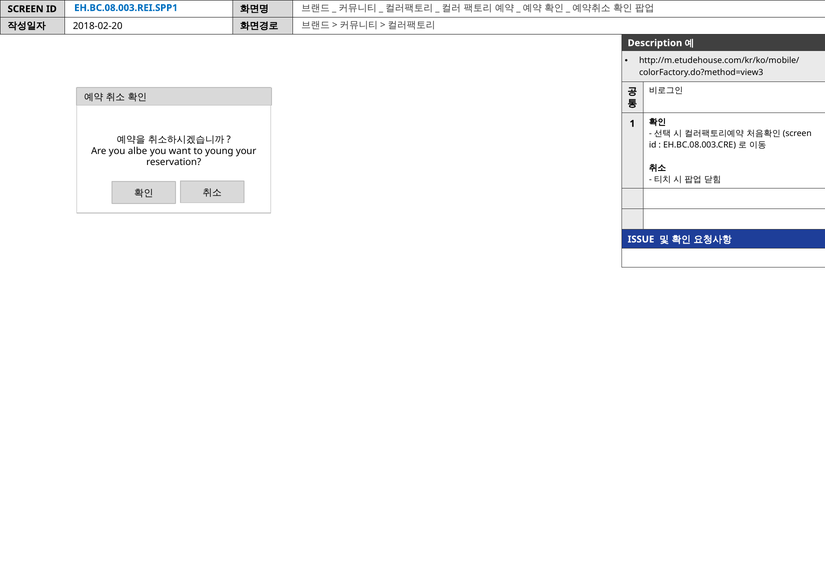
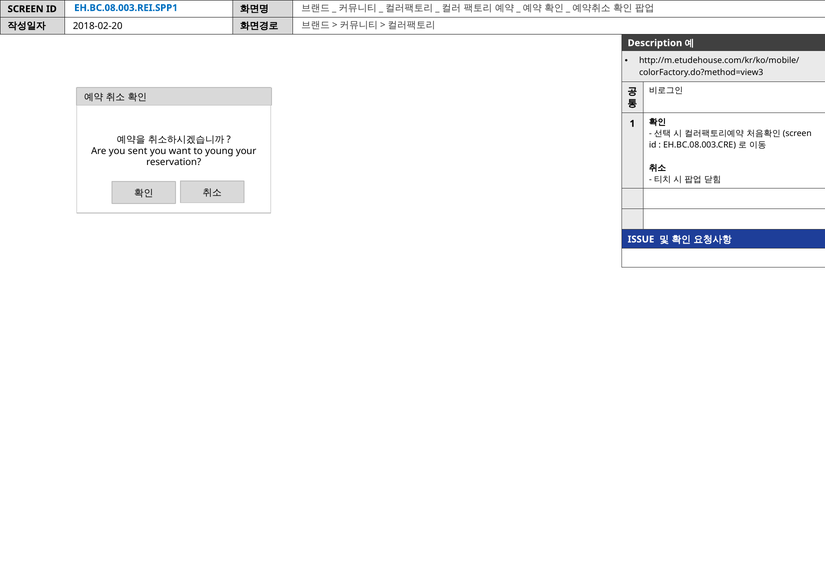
albe: albe -> sent
